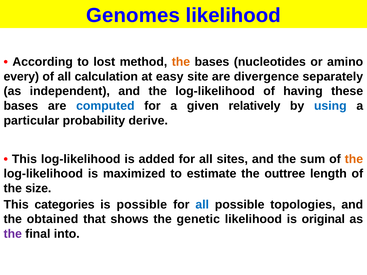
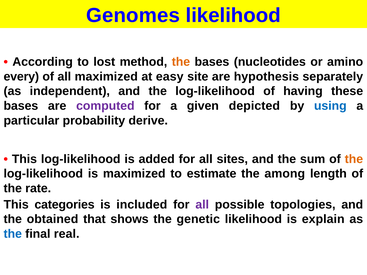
all calculation: calculation -> maximized
divergence: divergence -> hypothesis
computed colour: blue -> purple
relatively: relatively -> depicted
outtree: outtree -> among
size: size -> rate
is possible: possible -> included
all at (202, 205) colour: blue -> purple
original: original -> explain
the at (13, 234) colour: purple -> blue
into: into -> real
